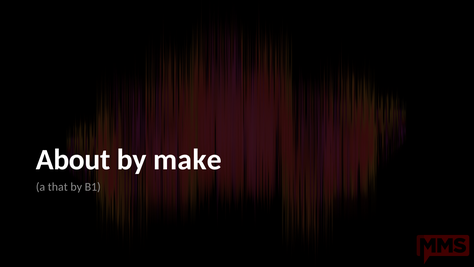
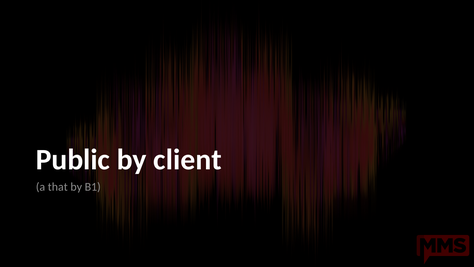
About: About -> Public
make: make -> client
